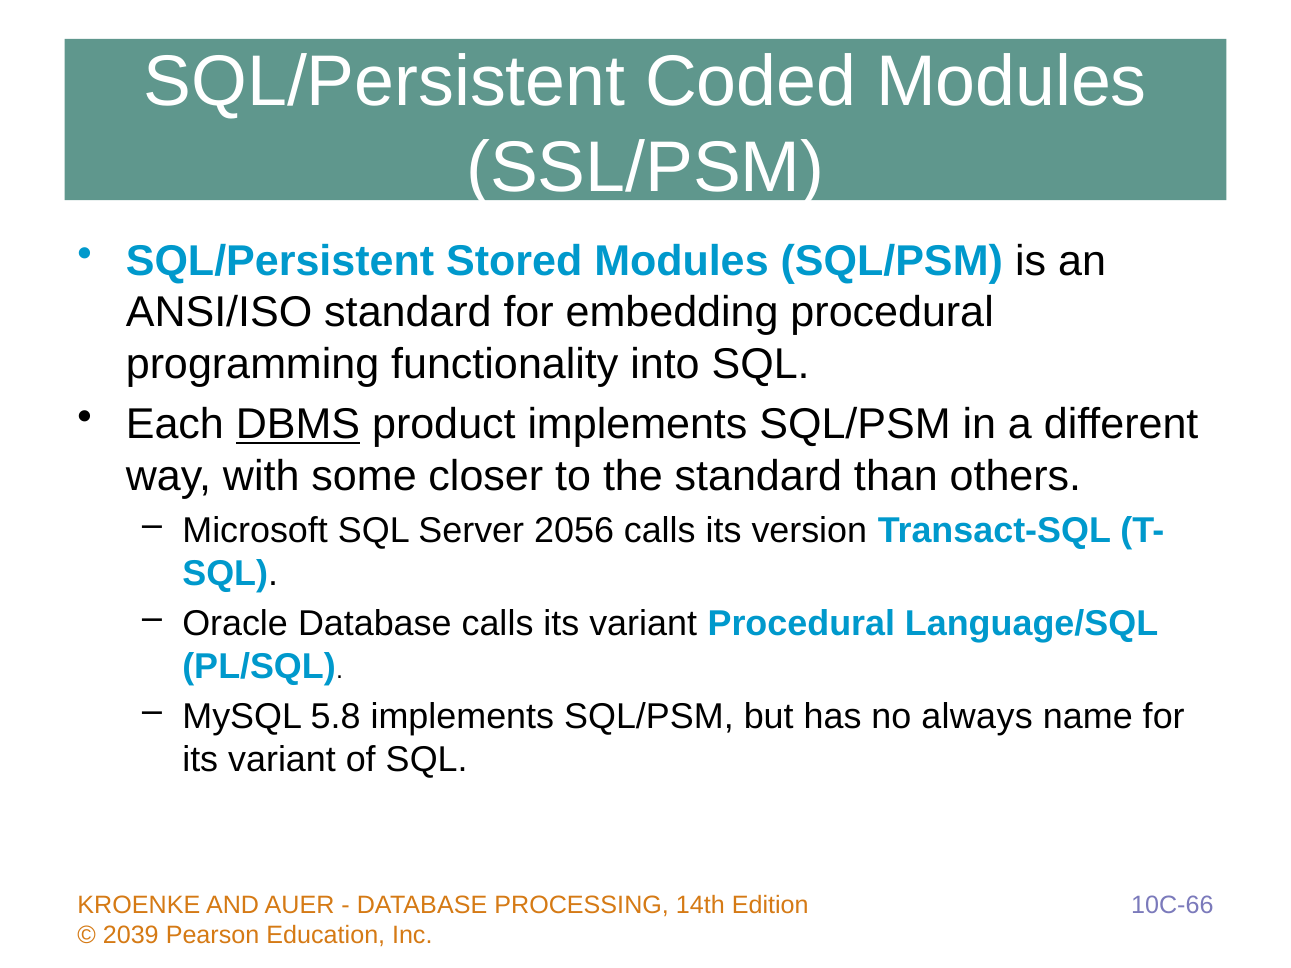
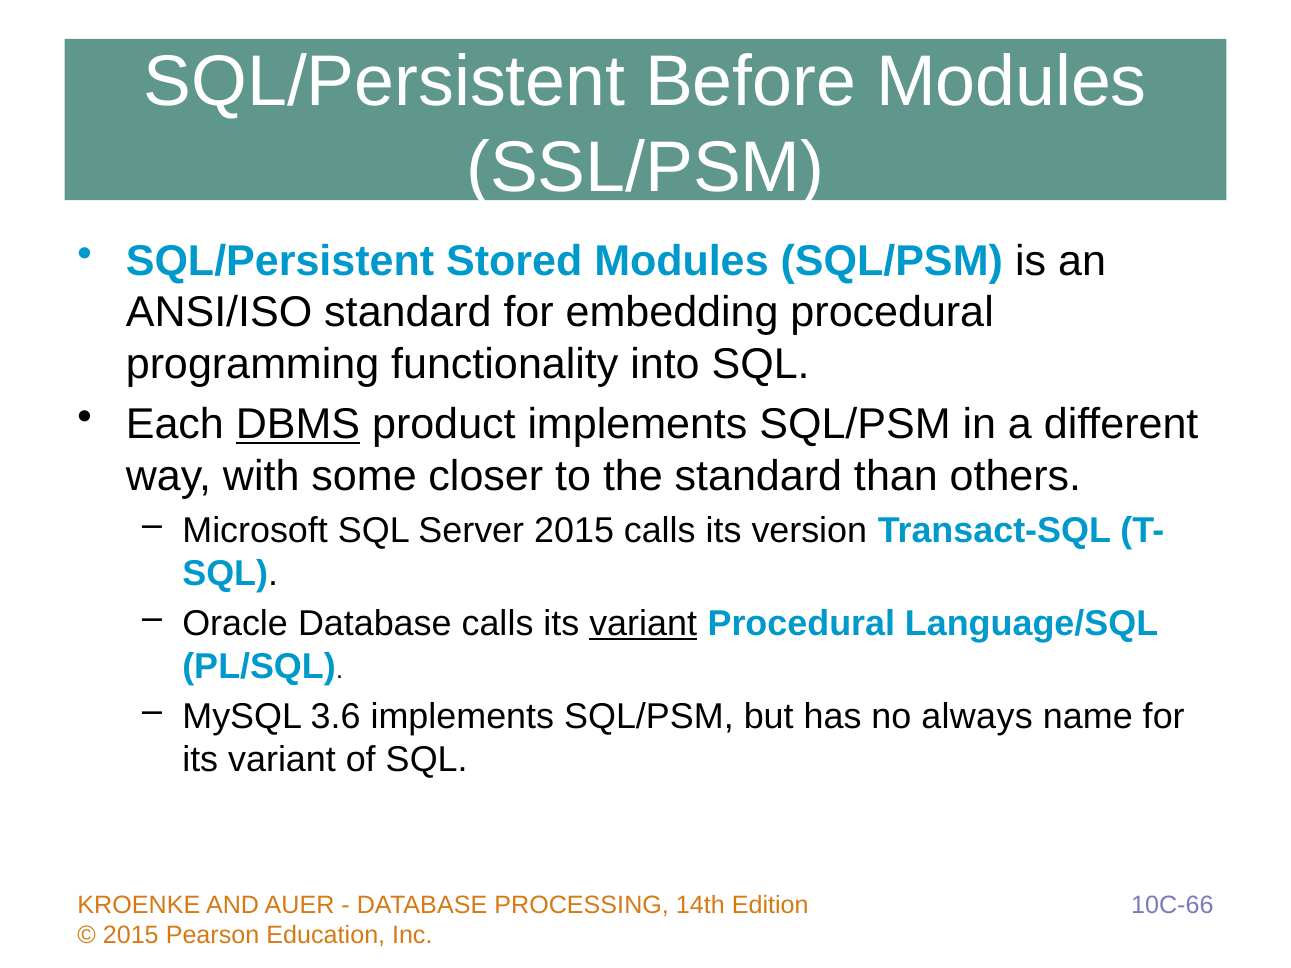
Coded: Coded -> Before
Server 2056: 2056 -> 2015
variant at (643, 624) underline: none -> present
5.8: 5.8 -> 3.6
2039 at (131, 936): 2039 -> 2015
